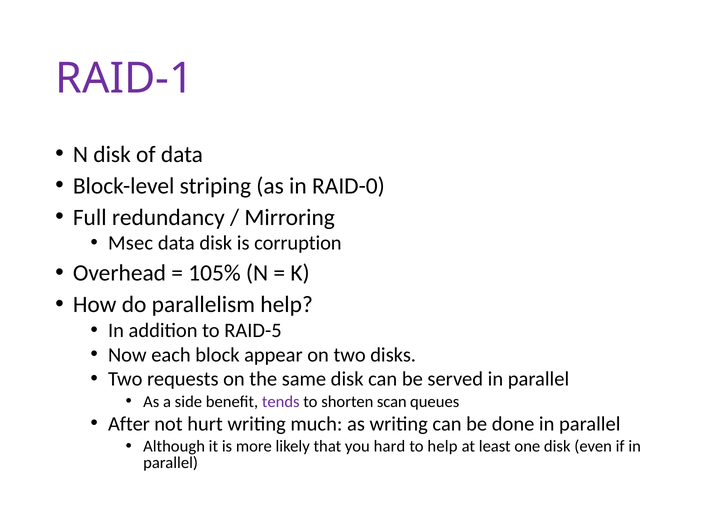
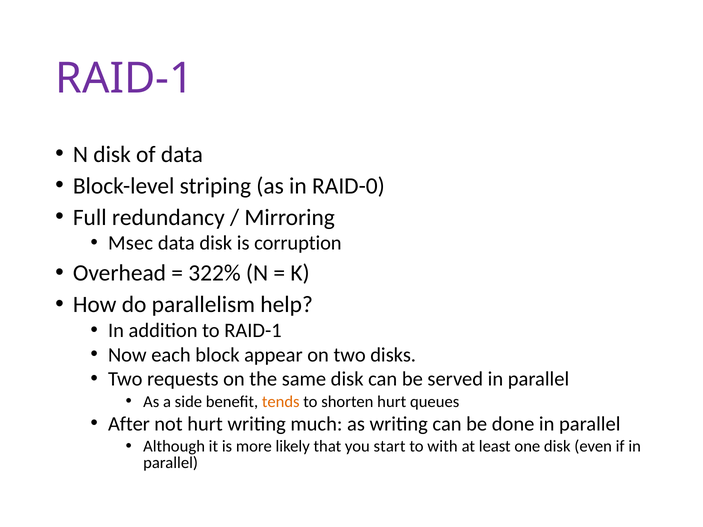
105%: 105% -> 322%
to RAID-5: RAID-5 -> RAID-1
tends colour: purple -> orange
shorten scan: scan -> hurt
hard: hard -> start
to help: help -> with
